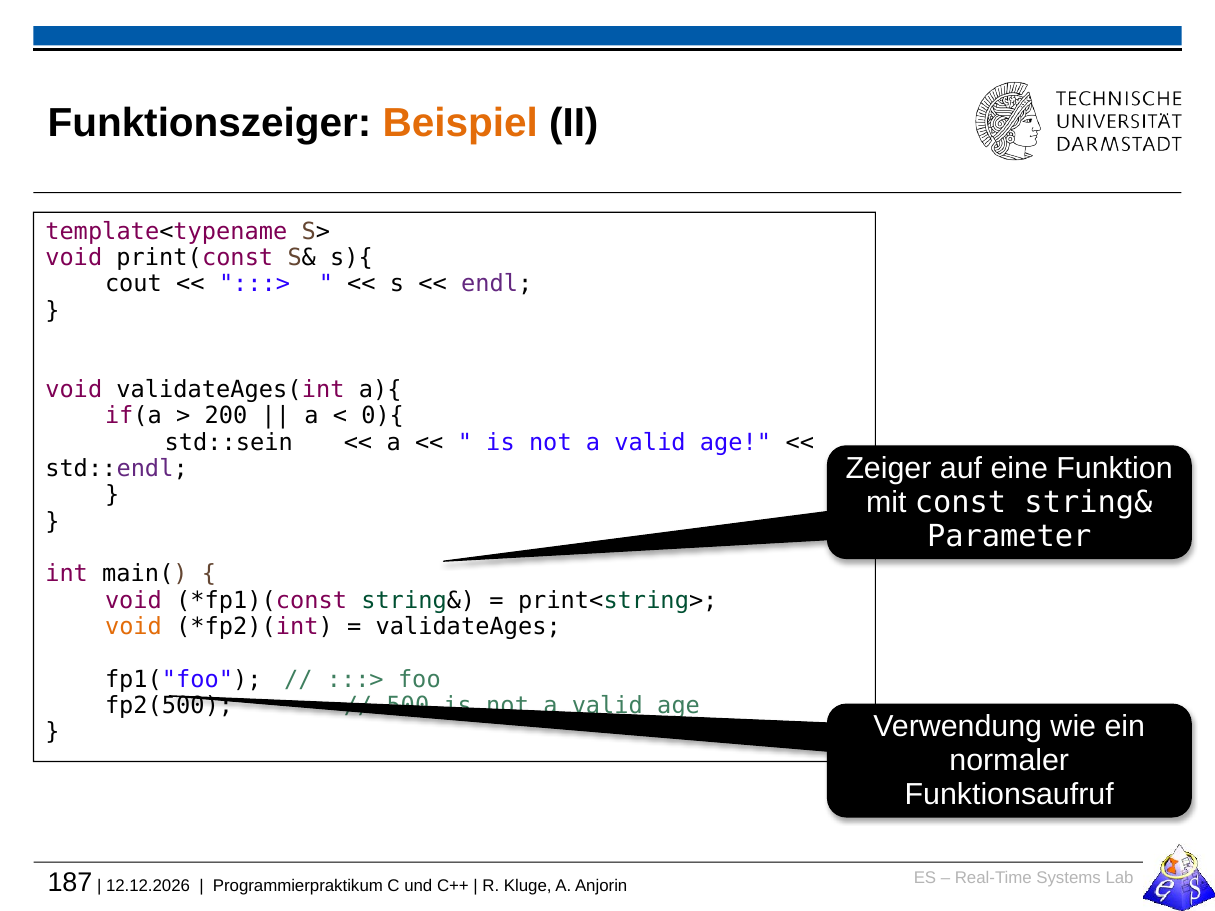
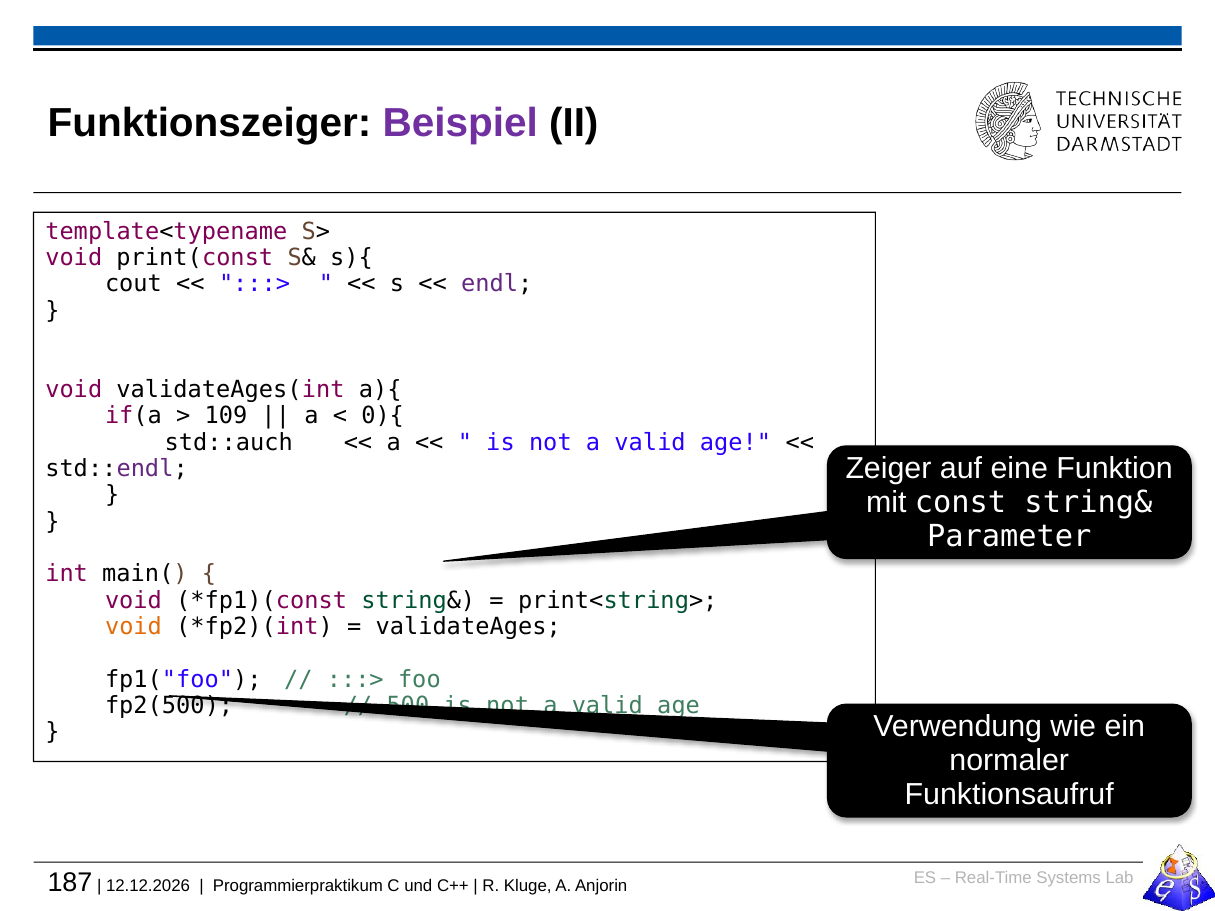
Beispiel colour: orange -> purple
200: 200 -> 109
std::sein: std::sein -> std::auch
